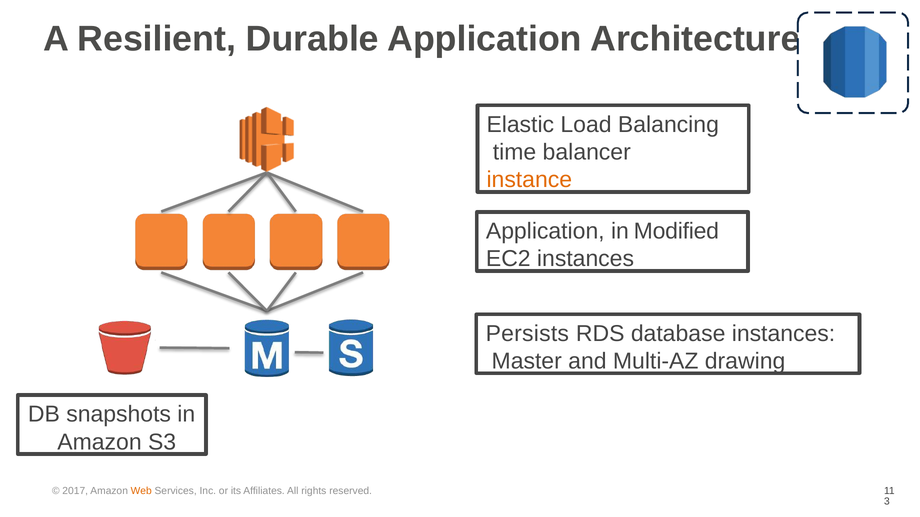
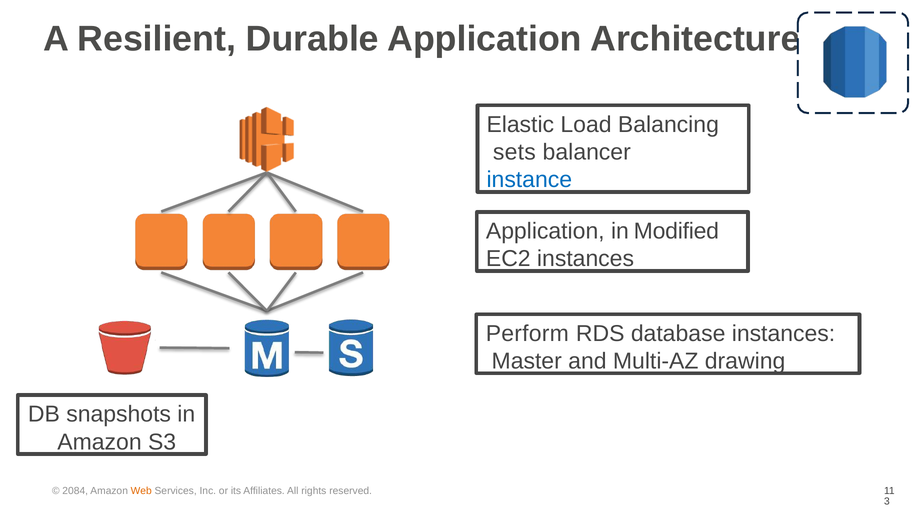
time: time -> sets
instance colour: orange -> blue
Persists: Persists -> Perform
2017: 2017 -> 2084
